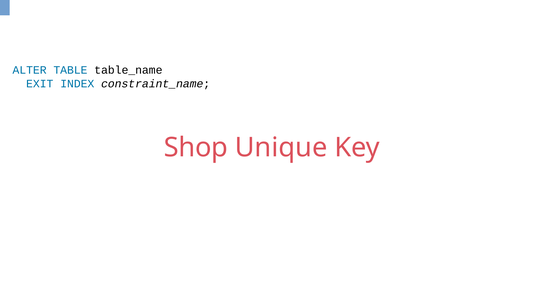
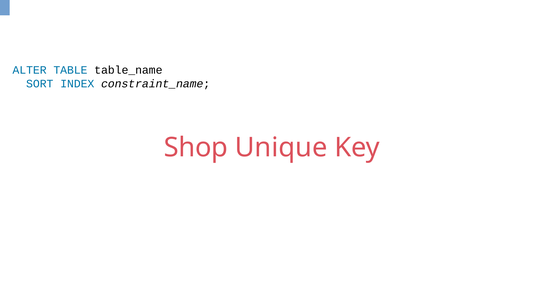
EXIT: EXIT -> SORT
